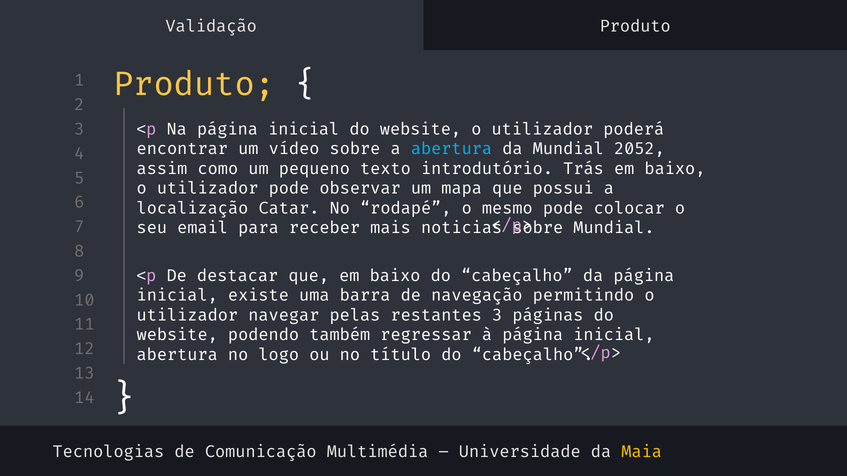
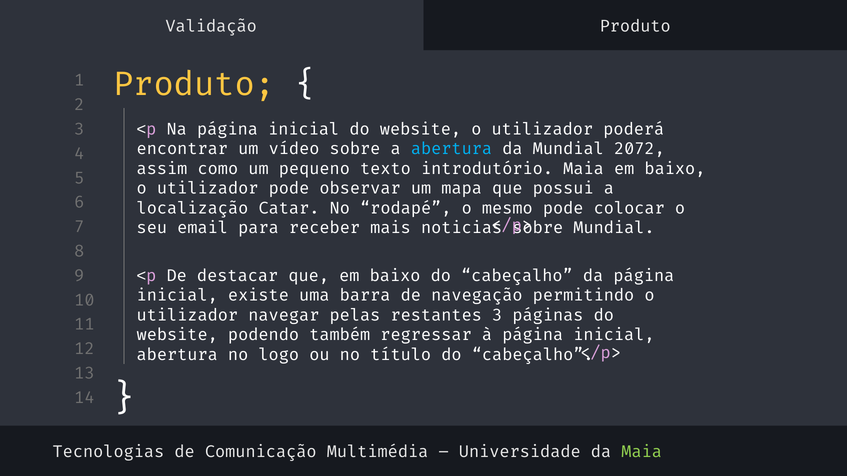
2052: 2052 -> 2072
introdutório Trás: Trás -> Maia
Maia at (642, 452) colour: yellow -> light green
